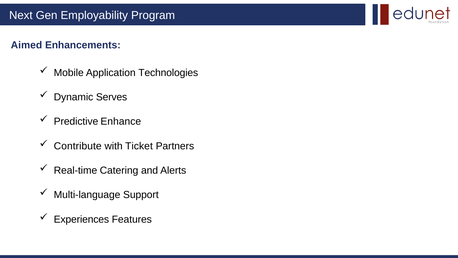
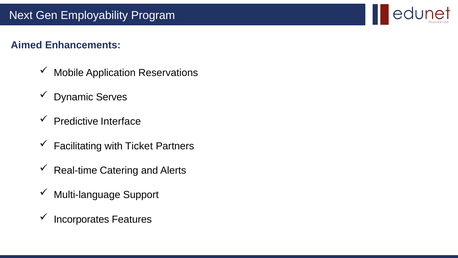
Technologies: Technologies -> Reservations
Enhance: Enhance -> Interface
Contribute: Contribute -> Facilitating
Experiences: Experiences -> Incorporates
